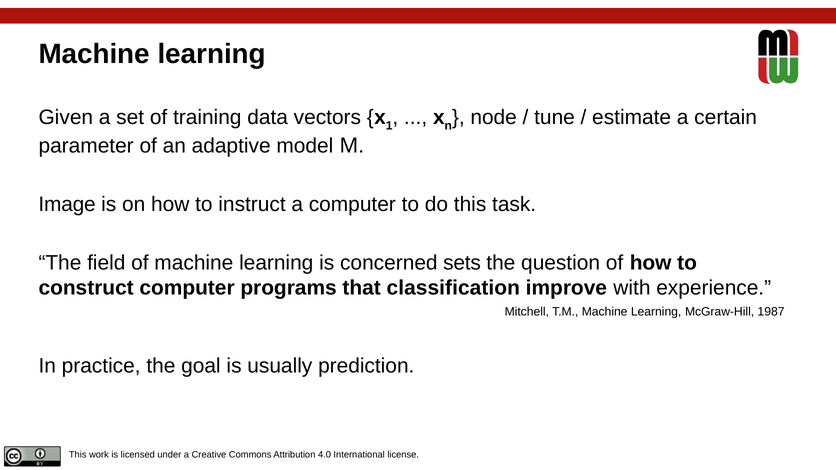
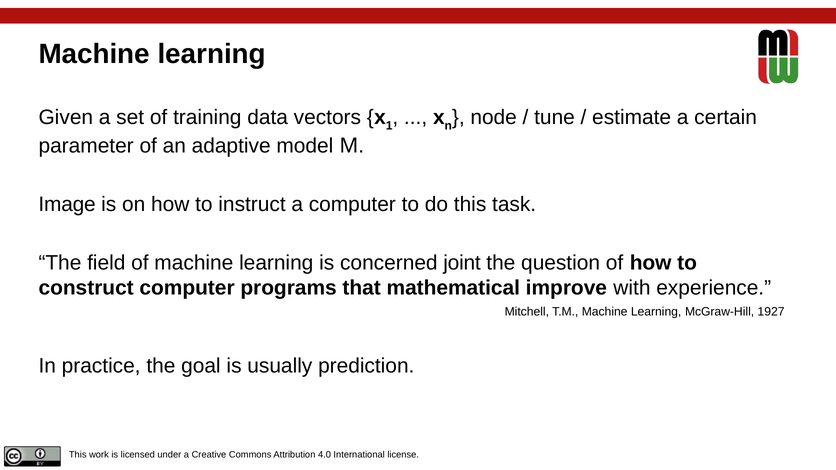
sets: sets -> joint
classification: classification -> mathematical
1987: 1987 -> 1927
